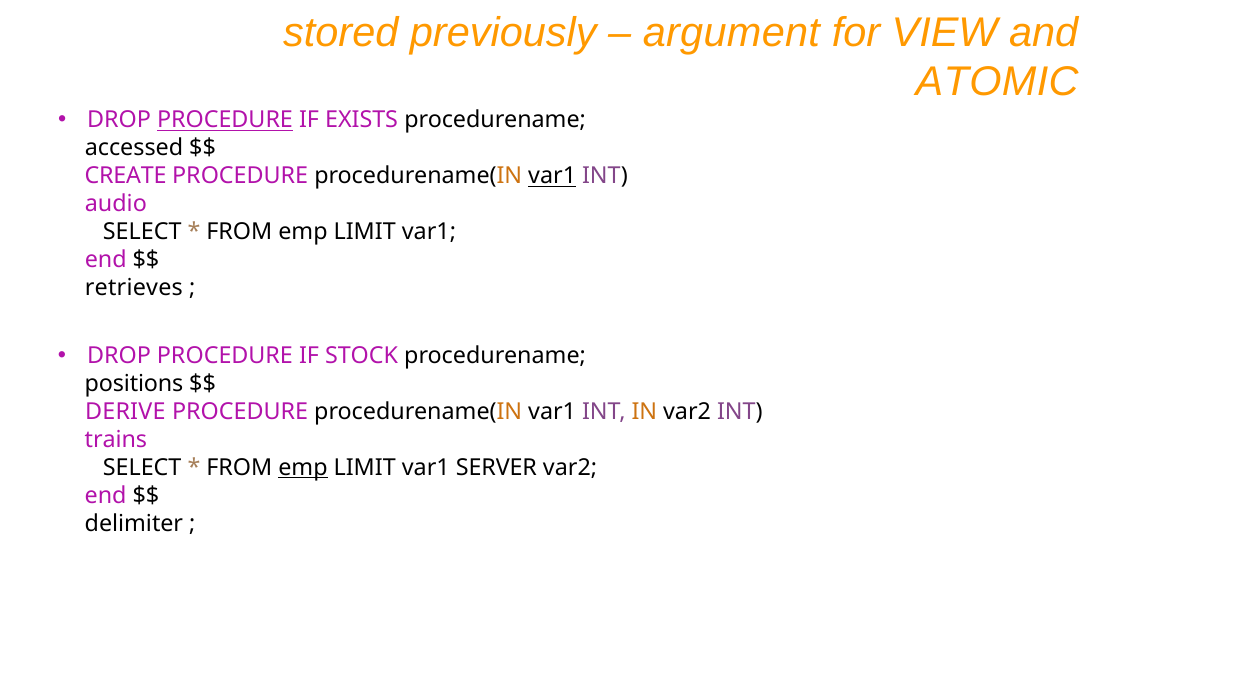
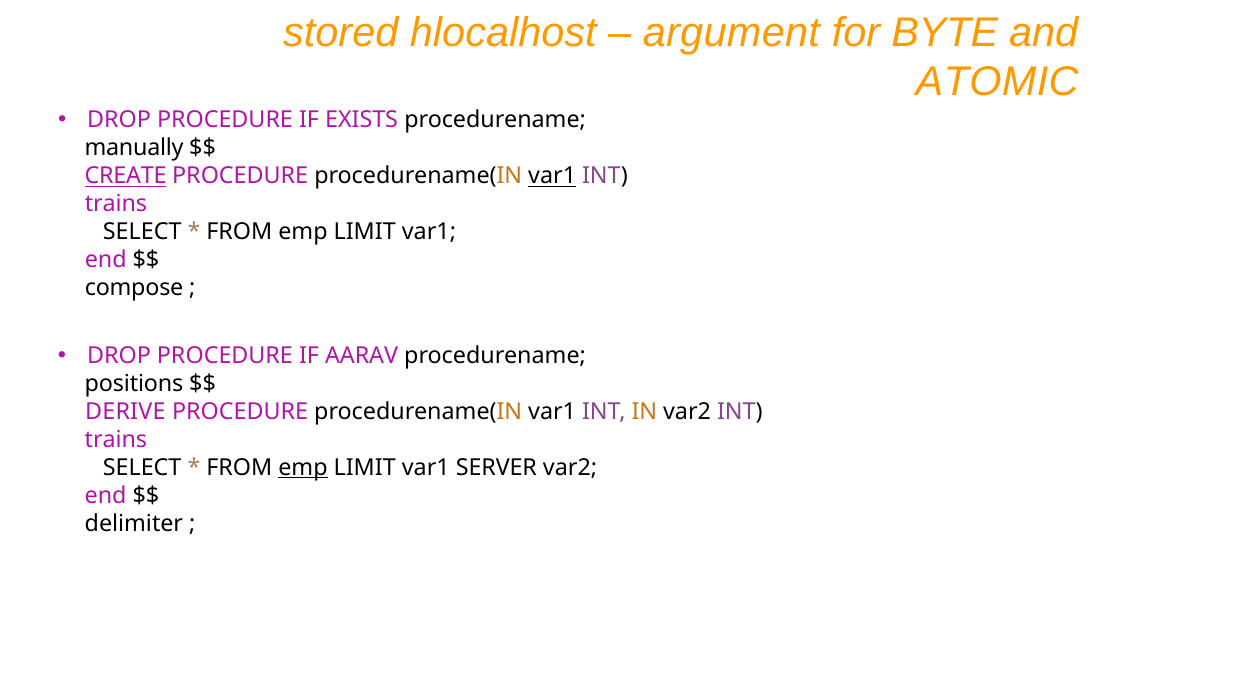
previously: previously -> hlocalhost
VIEW: VIEW -> BYTE
PROCEDURE at (225, 120) underline: present -> none
accessed: accessed -> manually
CREATE underline: none -> present
audio at (116, 204): audio -> trains
retrieves: retrieves -> compose
STOCK: STOCK -> AARAV
